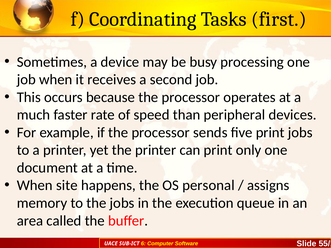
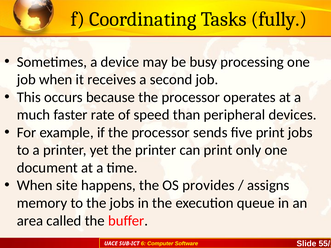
first: first -> fully
personal: personal -> provides
